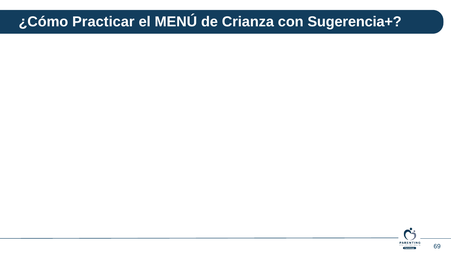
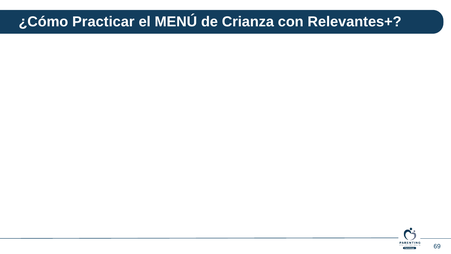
Sugerencia+: Sugerencia+ -> Relevantes+
